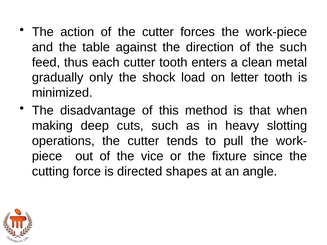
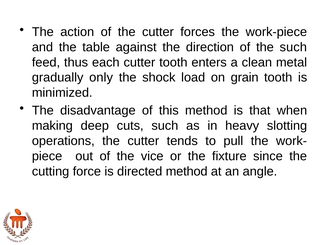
letter: letter -> grain
directed shapes: shapes -> method
